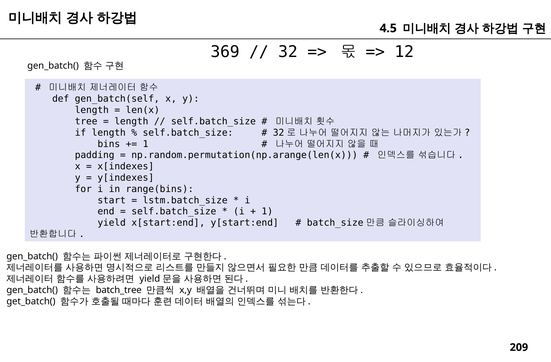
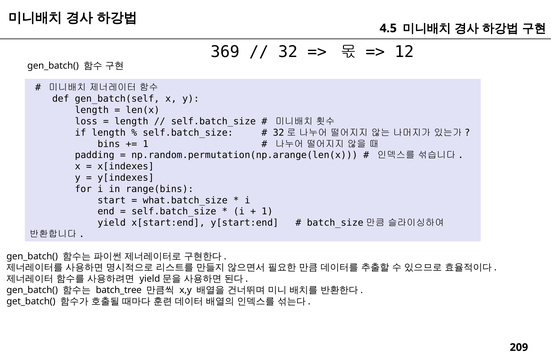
tree: tree -> loss
lstm.batch_size: lstm.batch_size -> what.batch_size
